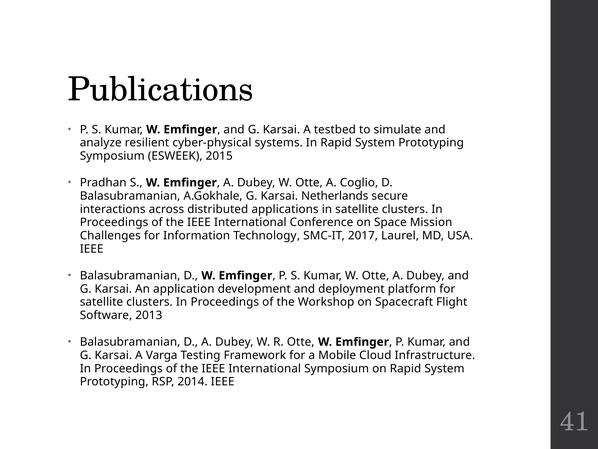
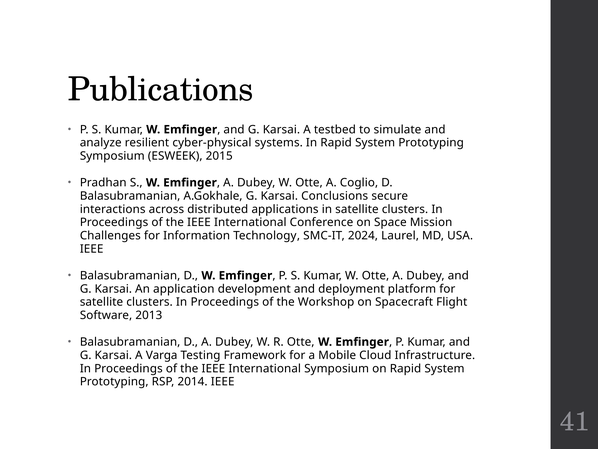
Netherlands: Netherlands -> Conclusions
2017: 2017 -> 2024
